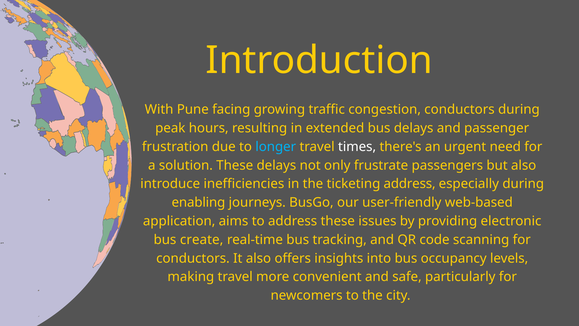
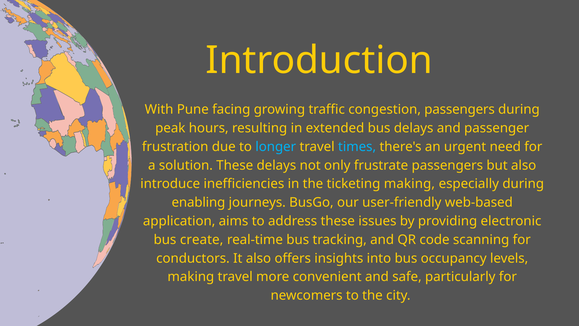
congestion conductors: conductors -> passengers
times colour: white -> light blue
ticketing address: address -> making
